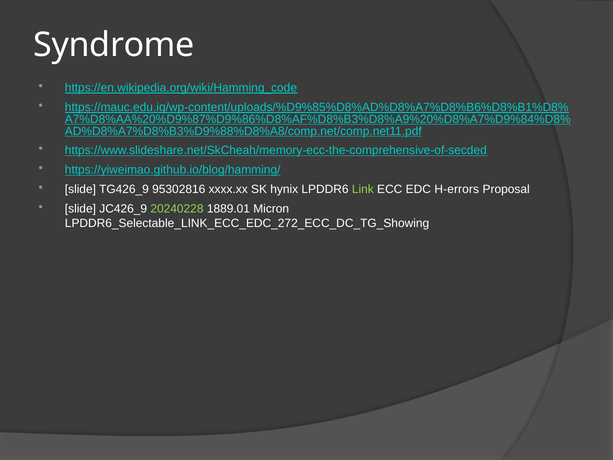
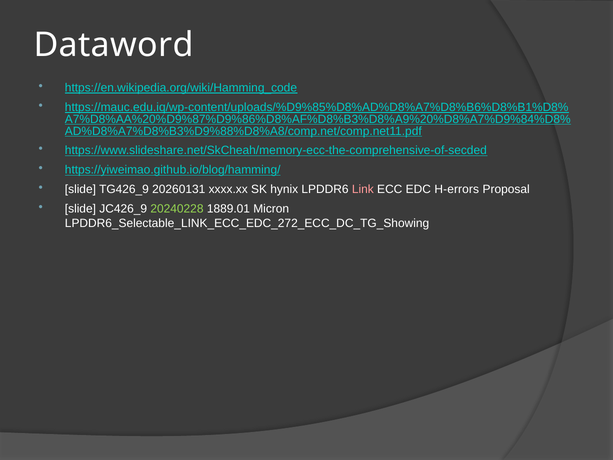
Syndrome: Syndrome -> Dataword
95302816: 95302816 -> 20260131
Link colour: light green -> pink
